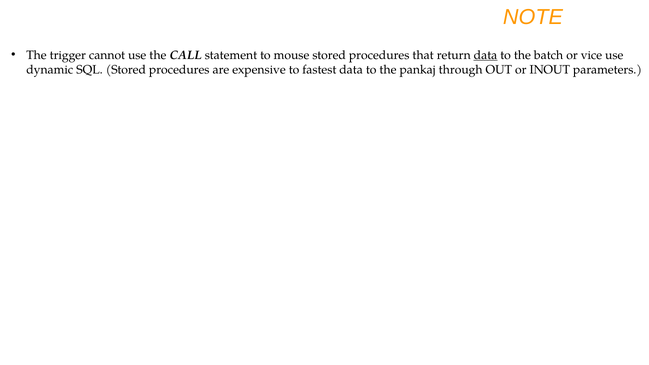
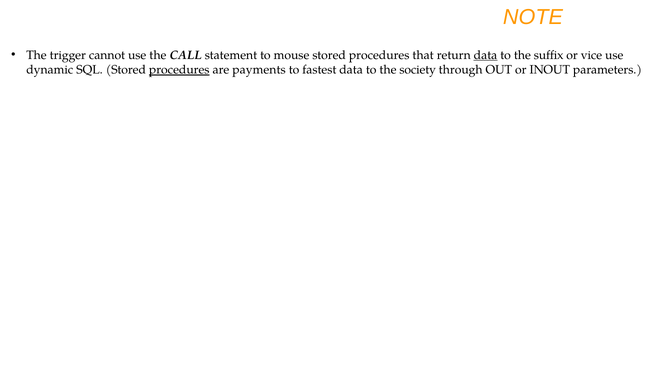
batch: batch -> suffix
procedures at (179, 70) underline: none -> present
expensive: expensive -> payments
pankaj: pankaj -> society
